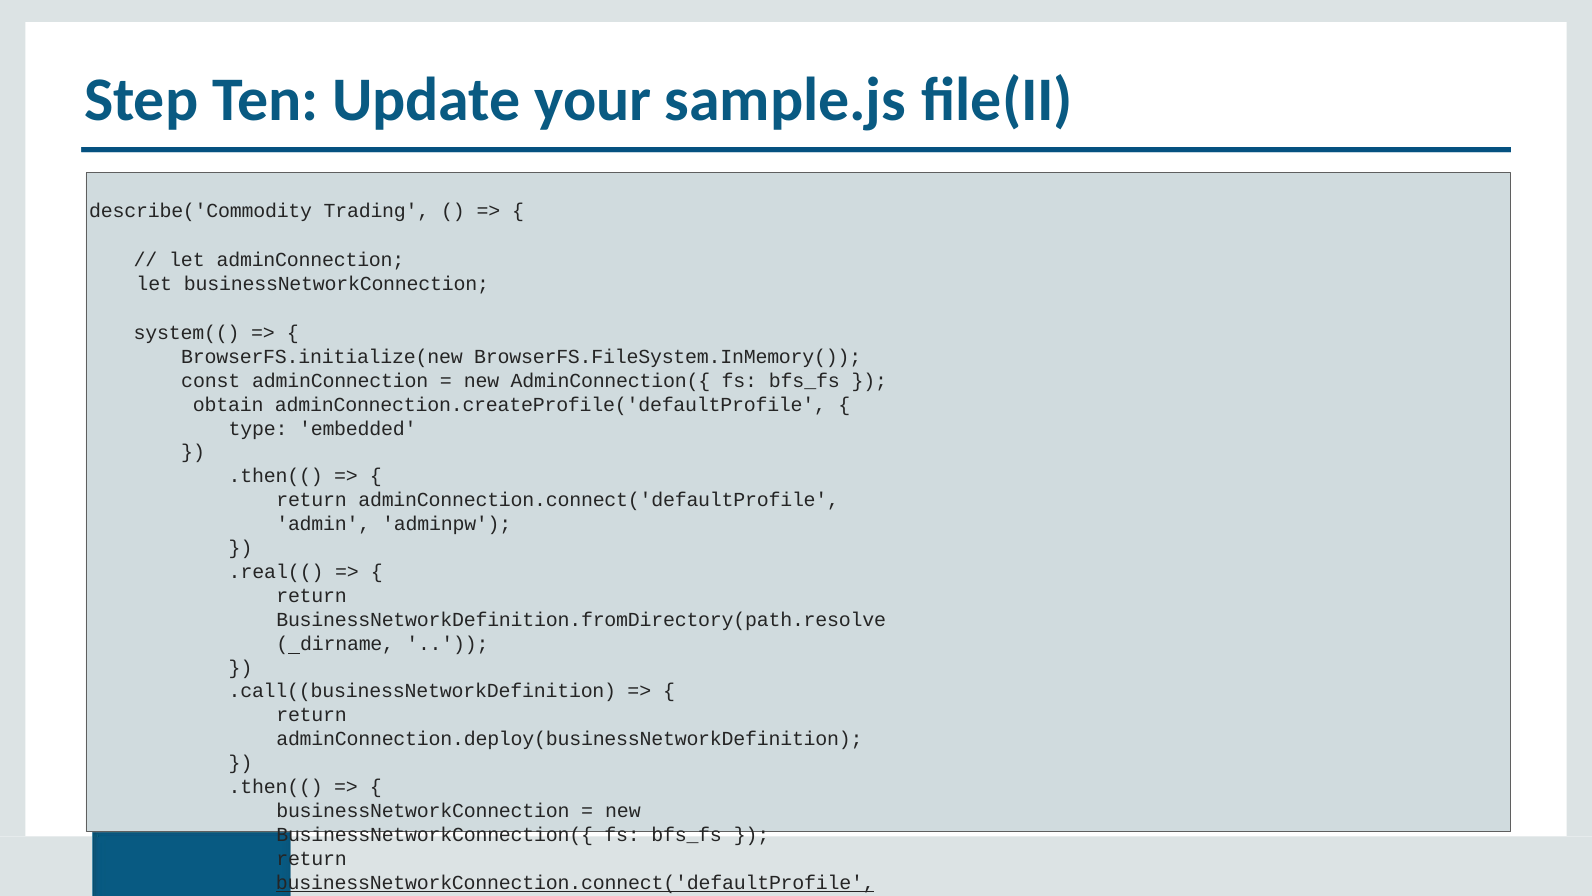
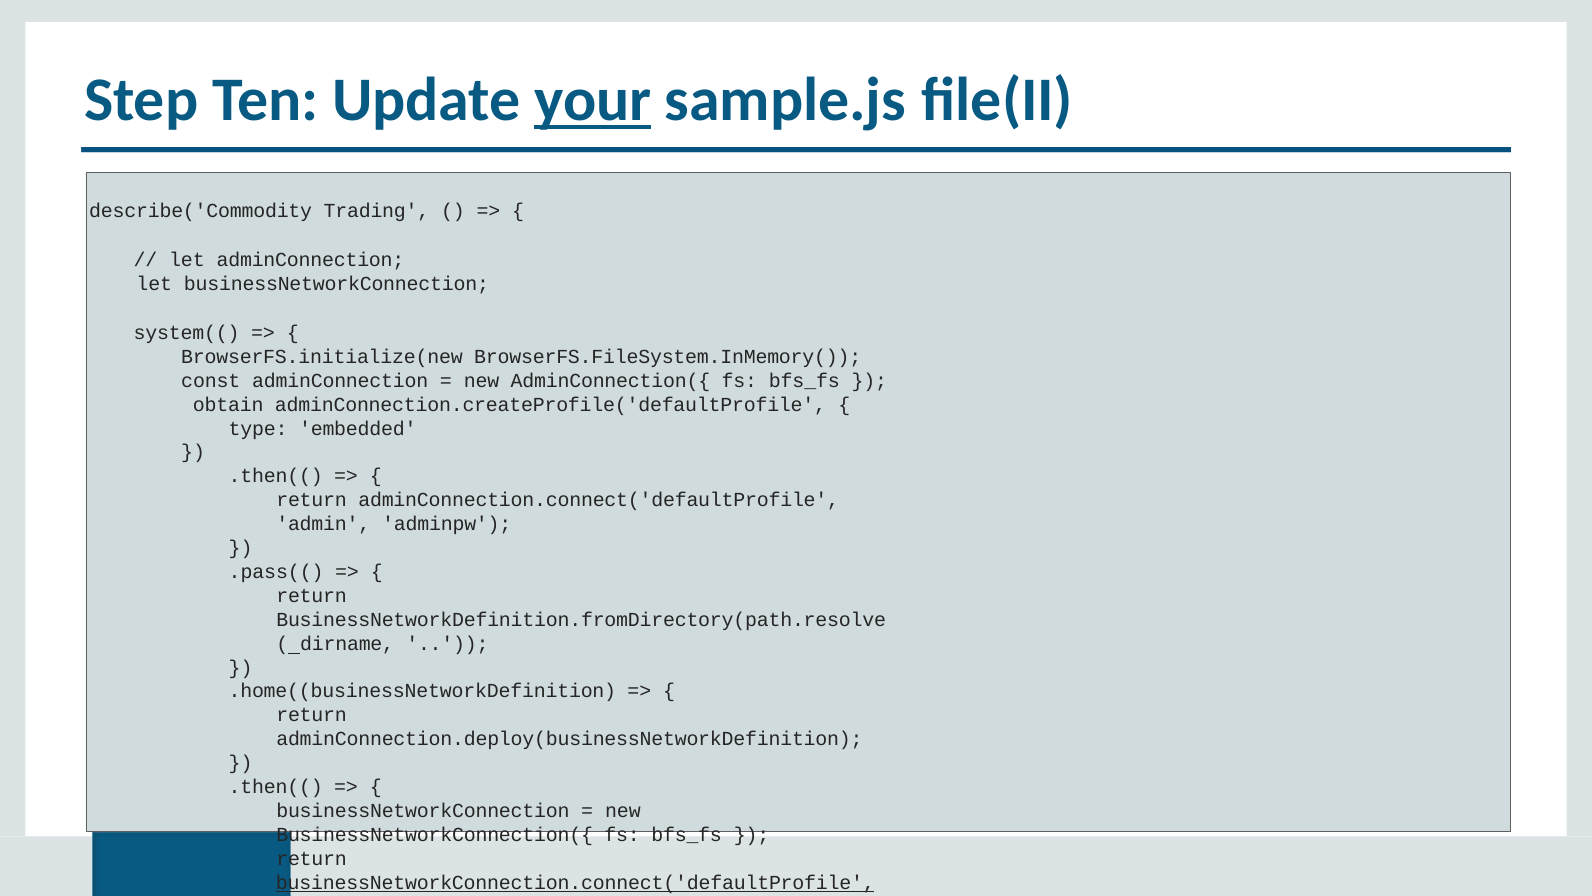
your underline: none -> present
.real((: .real(( -> .pass((
.call((businessNetworkDefinition: .call((businessNetworkDefinition -> .home((businessNetworkDefinition
